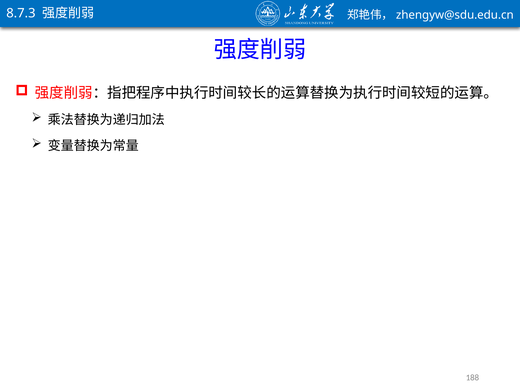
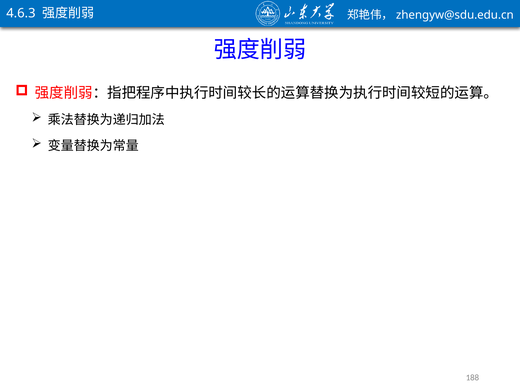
8.7.3: 8.7.3 -> 4.6.3
